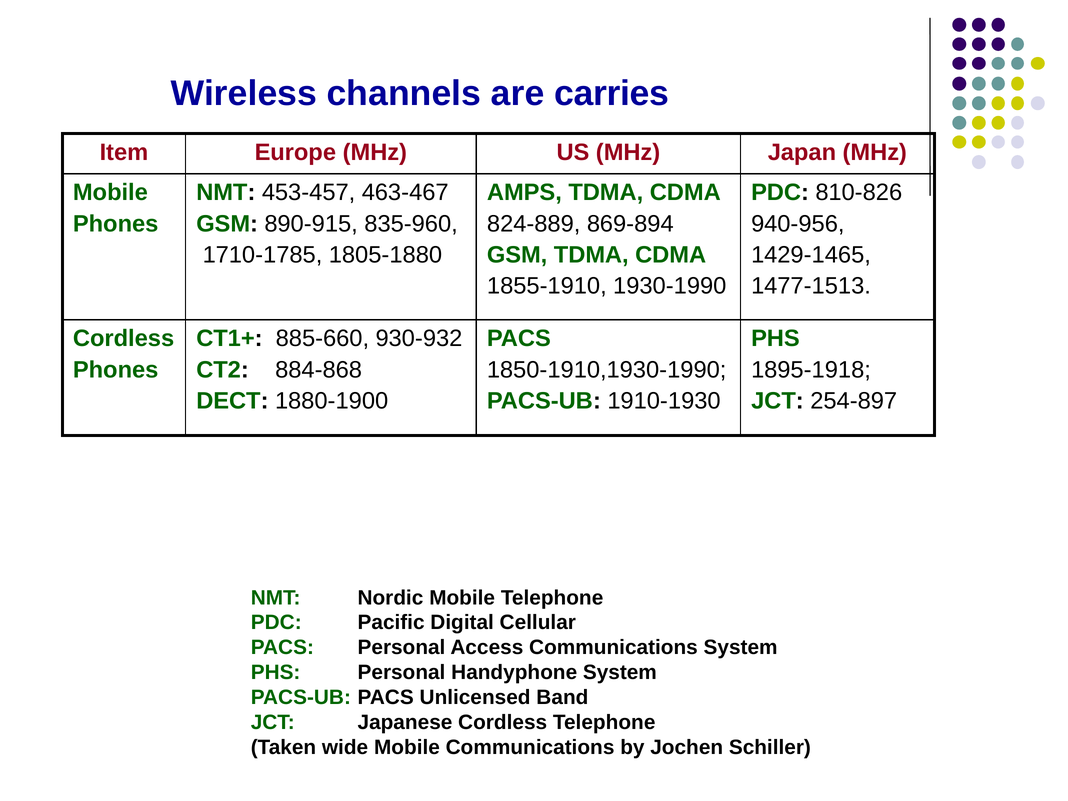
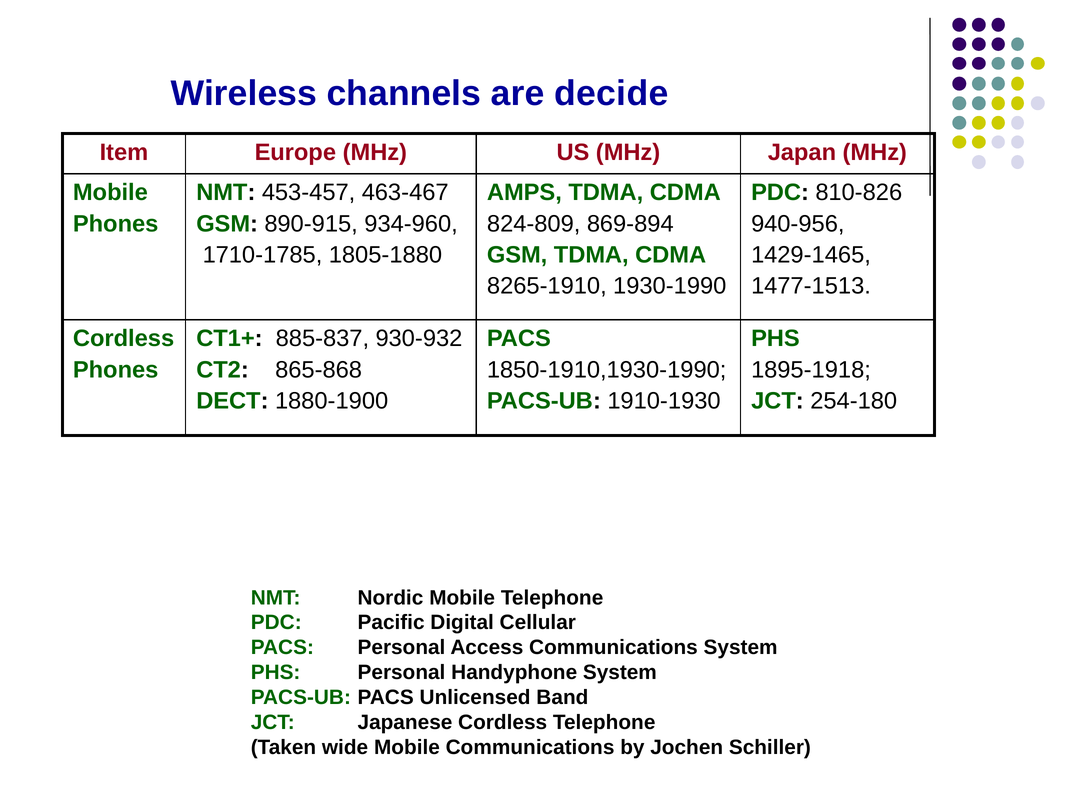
carries: carries -> decide
835-960: 835-960 -> 934-960
824-889: 824-889 -> 824-809
1855-1910: 1855-1910 -> 8265-1910
885-660: 885-660 -> 885-837
884-868: 884-868 -> 865-868
254-897: 254-897 -> 254-180
